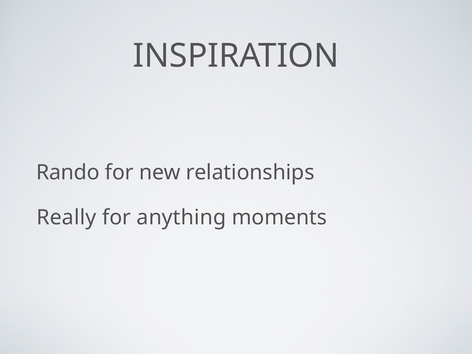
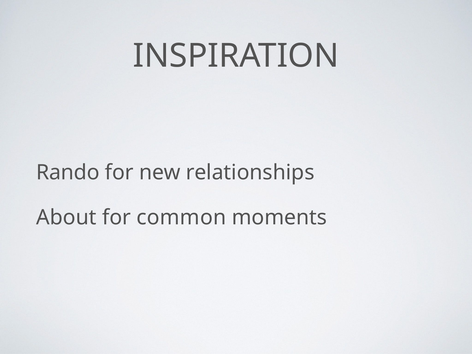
Really: Really -> About
anything: anything -> common
